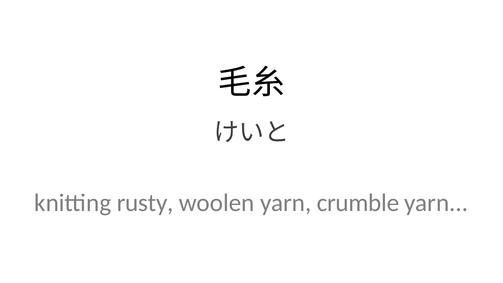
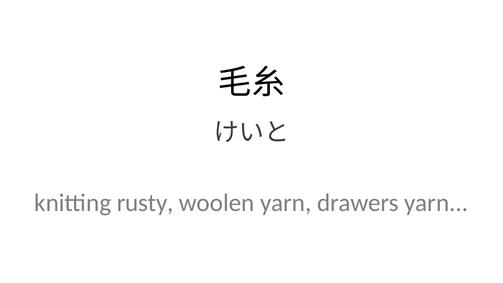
crumble: crumble -> drawers
